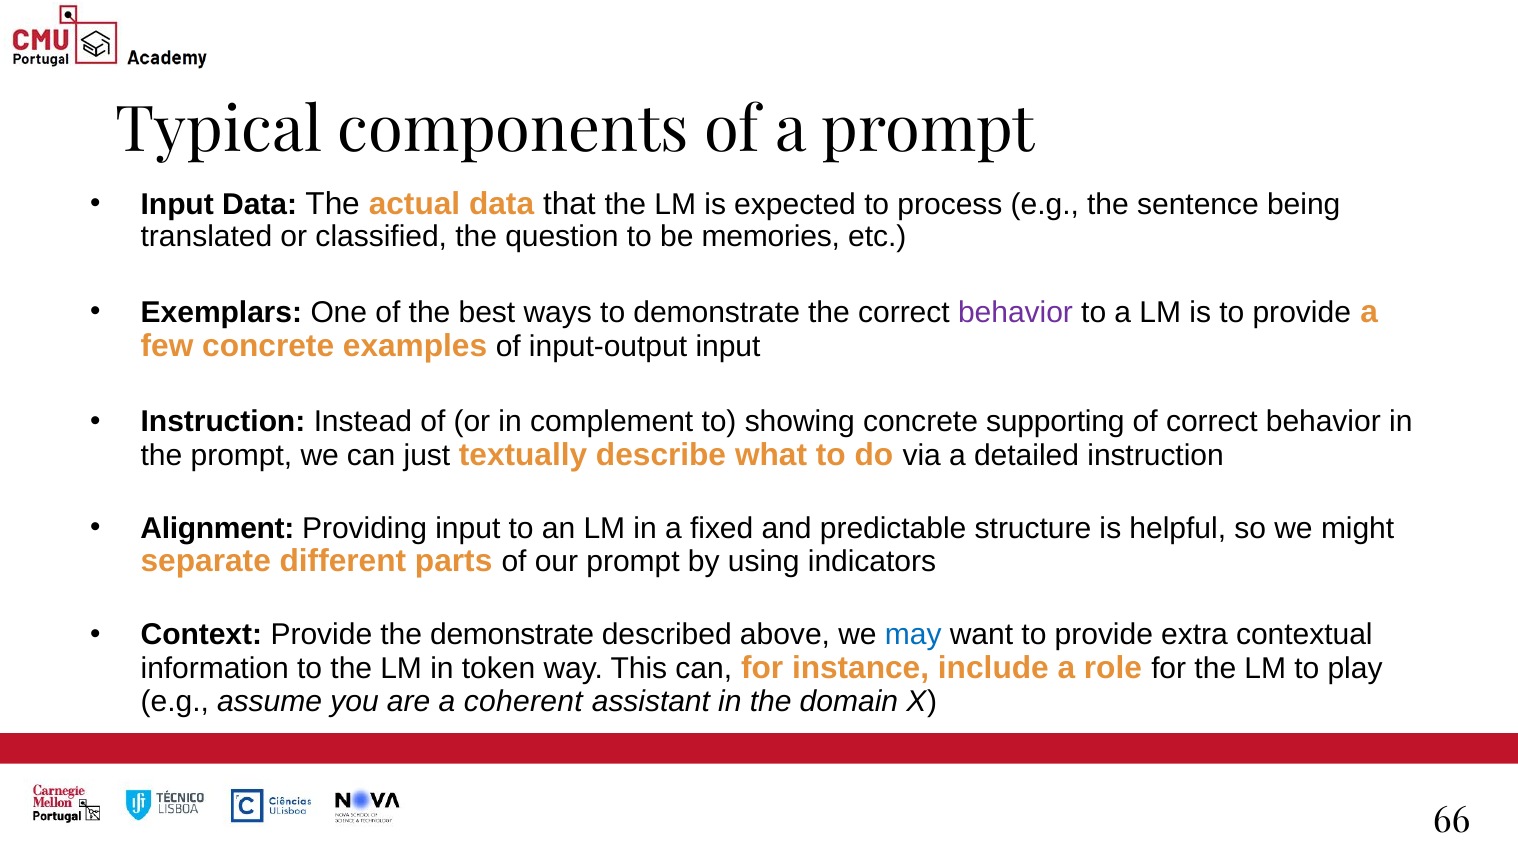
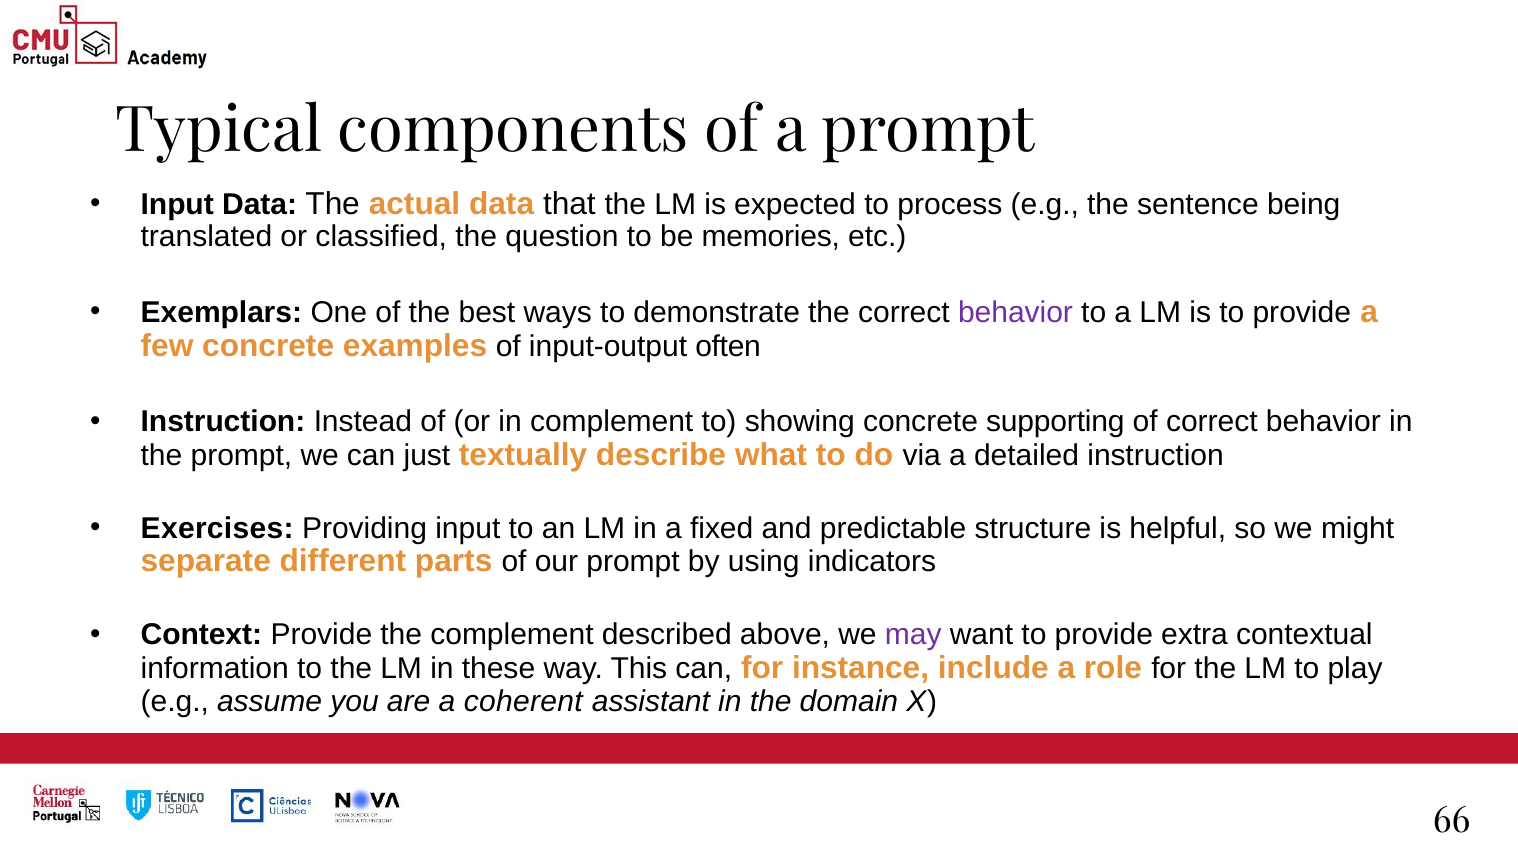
input-output input: input -> often
Alignment: Alignment -> Exercises
the demonstrate: demonstrate -> complement
may colour: blue -> purple
token: token -> these
